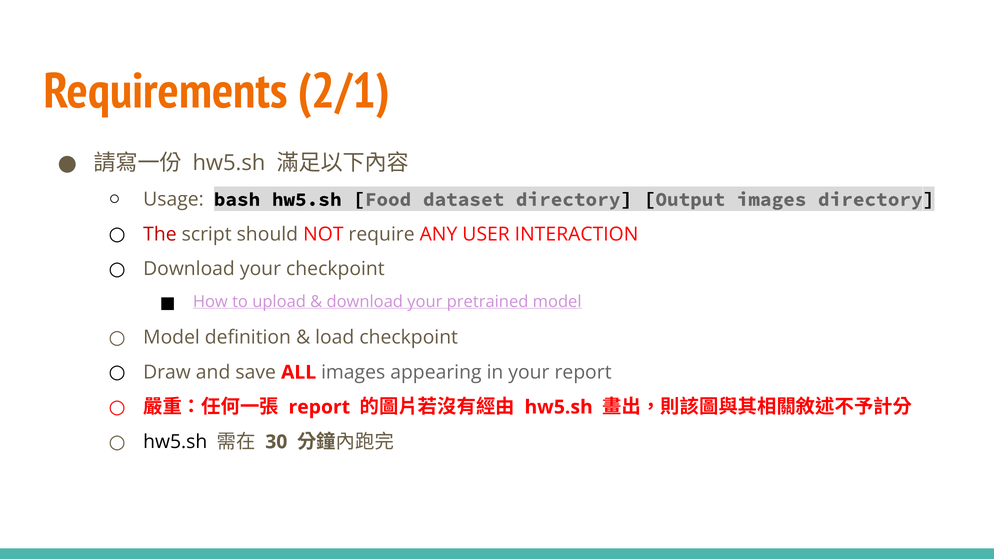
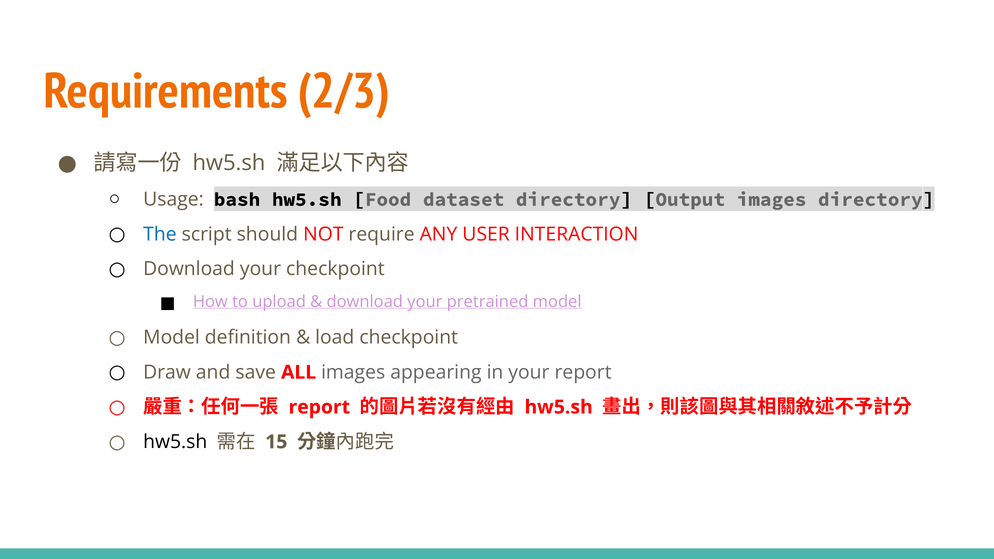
2/1: 2/1 -> 2/3
The colour: red -> blue
30: 30 -> 15
